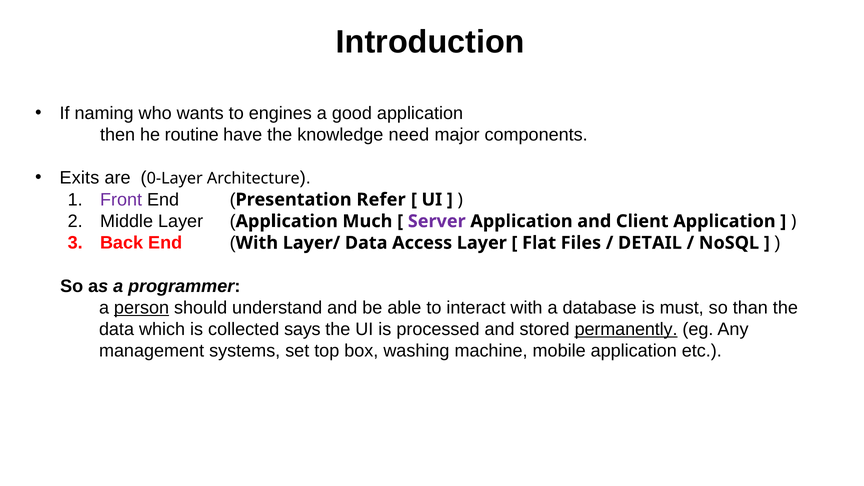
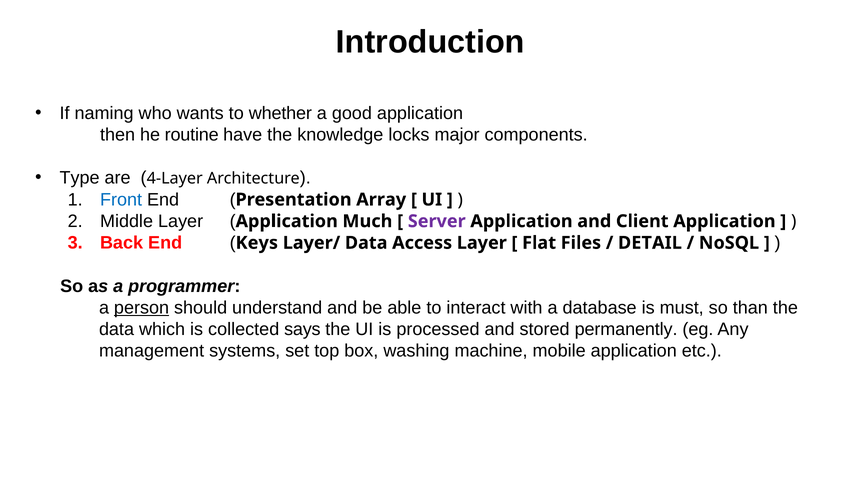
engines: engines -> whether
need: need -> locks
Exits: Exits -> Type
0-Layer: 0-Layer -> 4-Layer
Front colour: purple -> blue
Refer: Refer -> Array
With at (257, 243): With -> Keys
permanently underline: present -> none
